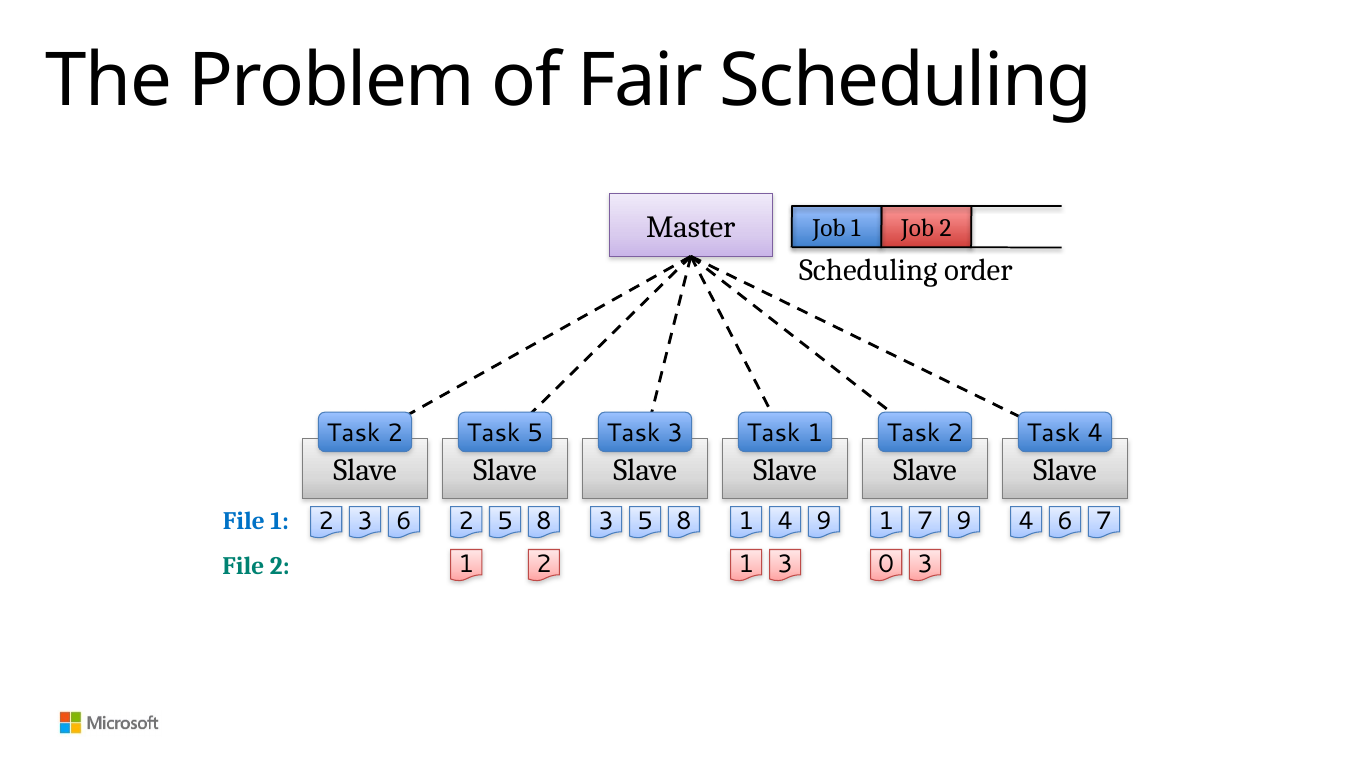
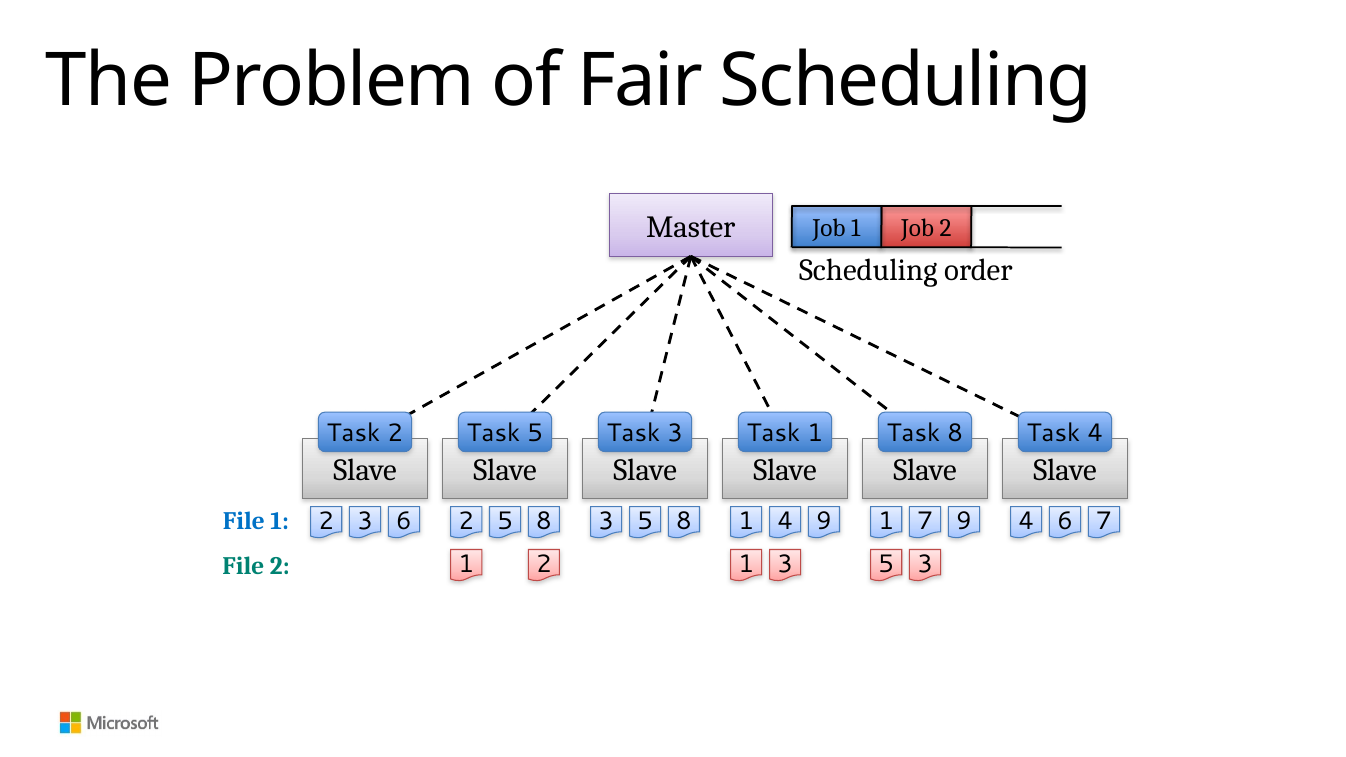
Task 1 Task 2: 2 -> 8
1 0: 0 -> 5
